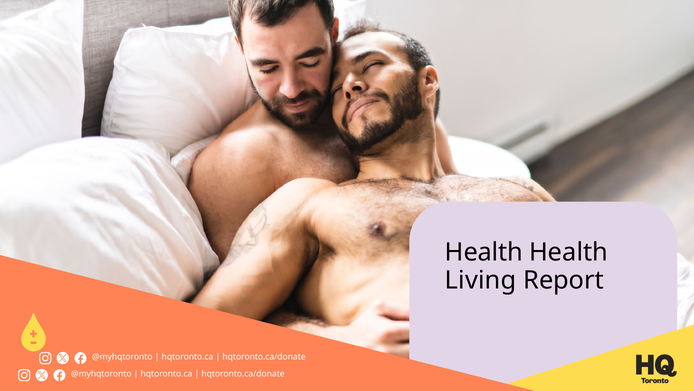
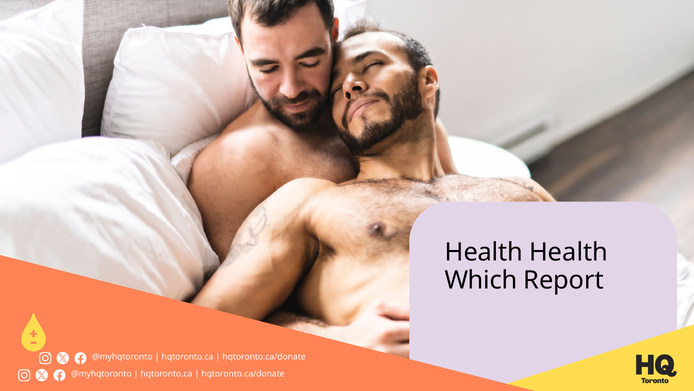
Living: Living -> Which
